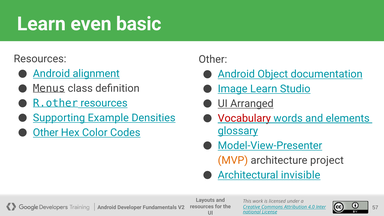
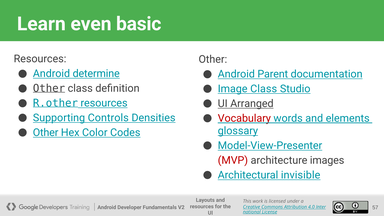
alignment: alignment -> determine
Object: Object -> Parent
Menus at (49, 88): Menus -> Other
Image Learn: Learn -> Class
Example: Example -> Controls
MVP colour: orange -> red
project: project -> images
